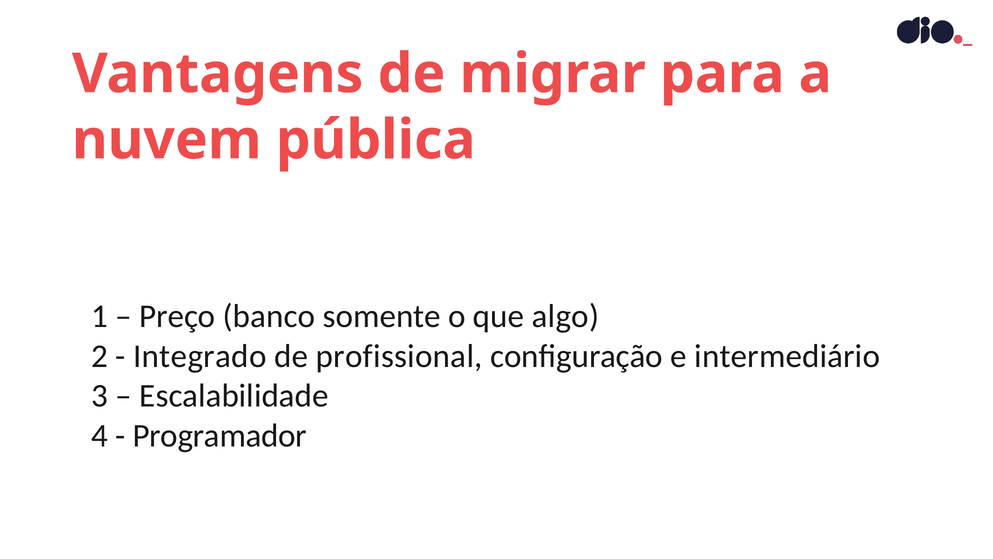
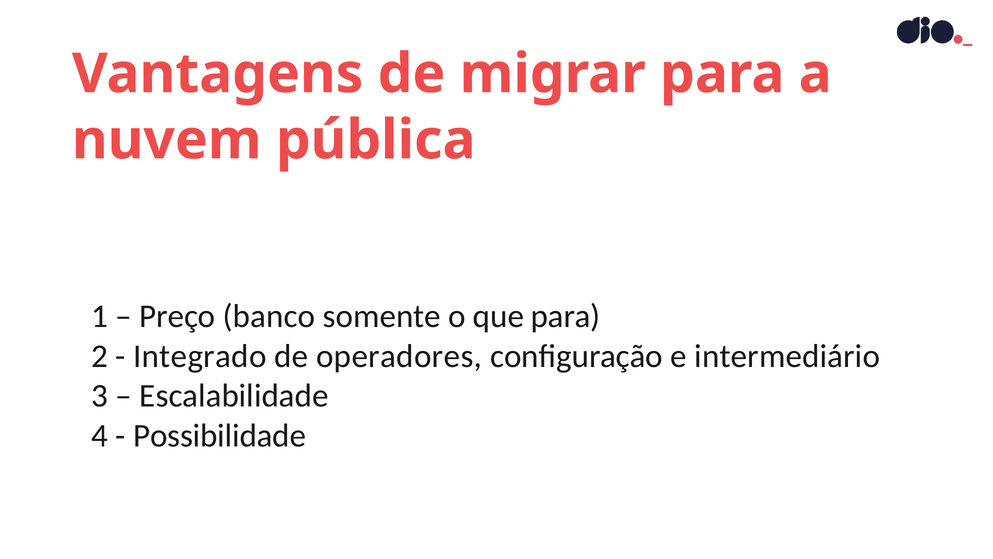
que algo: algo -> para
profissional: profissional -> operadores
Programador: Programador -> Possibilidade
